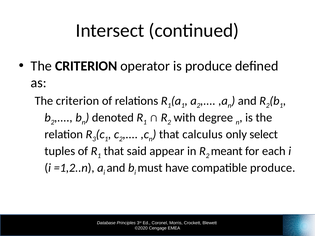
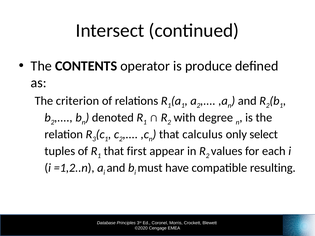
CRITERION at (86, 66): CRITERION -> CONTENTS
said: said -> first
meant: meant -> values
compatible produce: produce -> resulting
